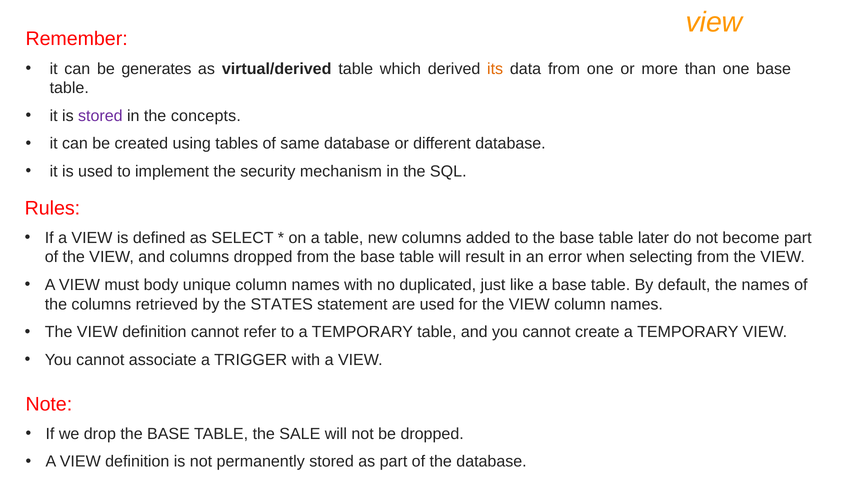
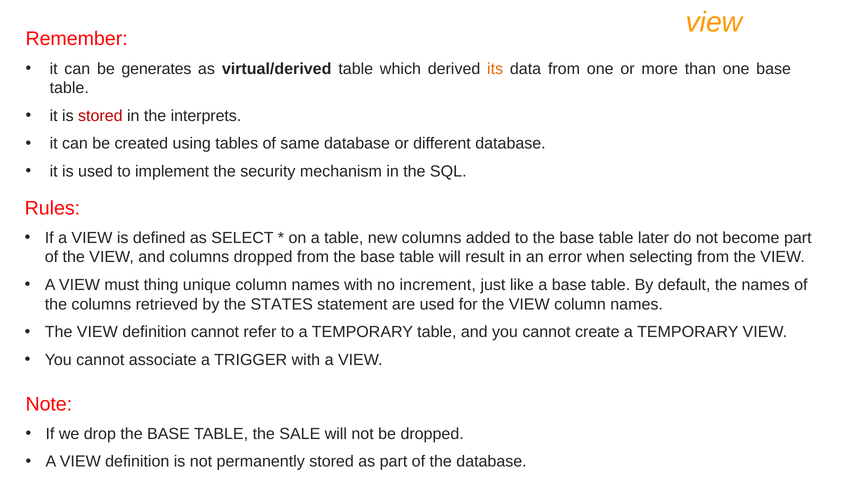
stored at (100, 116) colour: purple -> red
concepts: concepts -> interprets
body: body -> thing
duplicated: duplicated -> increment
